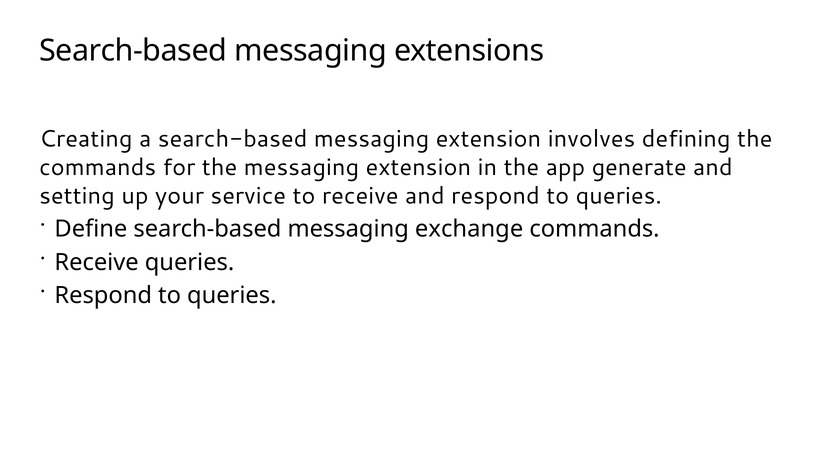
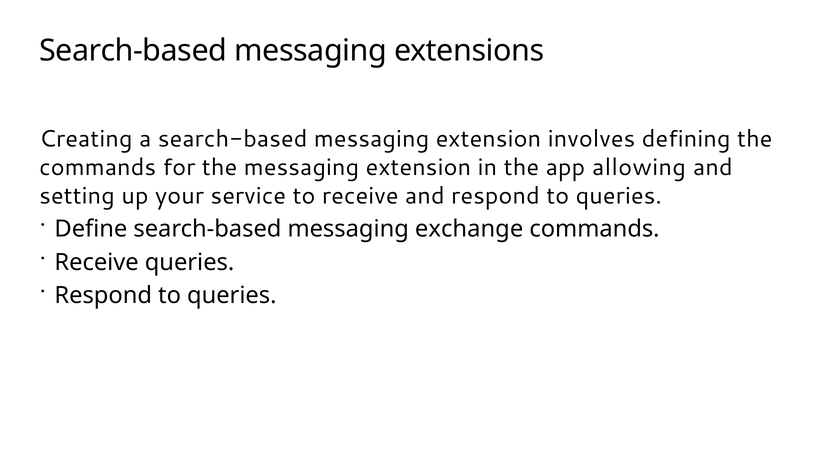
generate: generate -> allowing
